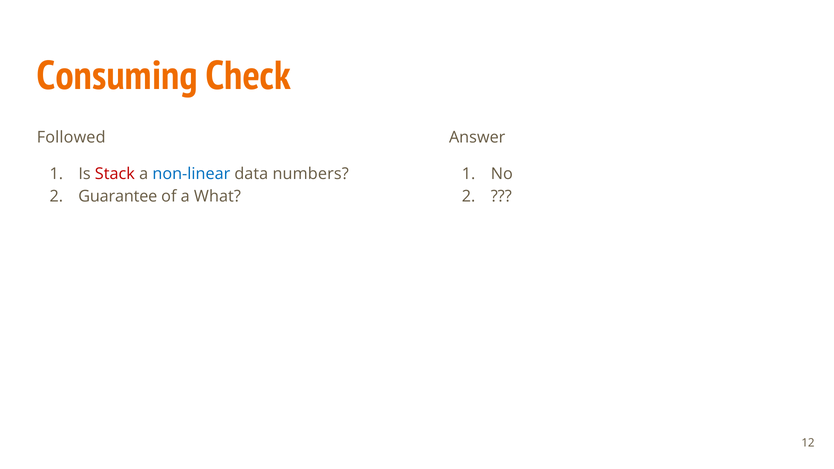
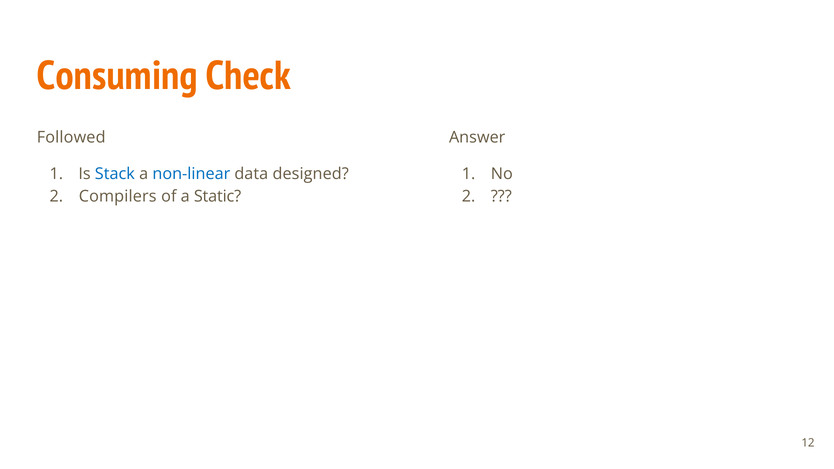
Stack colour: red -> blue
numbers: numbers -> designed
Guarantee: Guarantee -> Compilers
What: What -> Static
